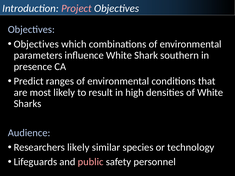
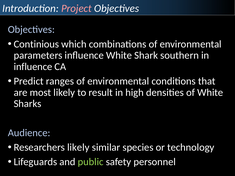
Objectives at (36, 44): Objectives -> Continious
presence at (33, 67): presence -> influence
public colour: pink -> light green
